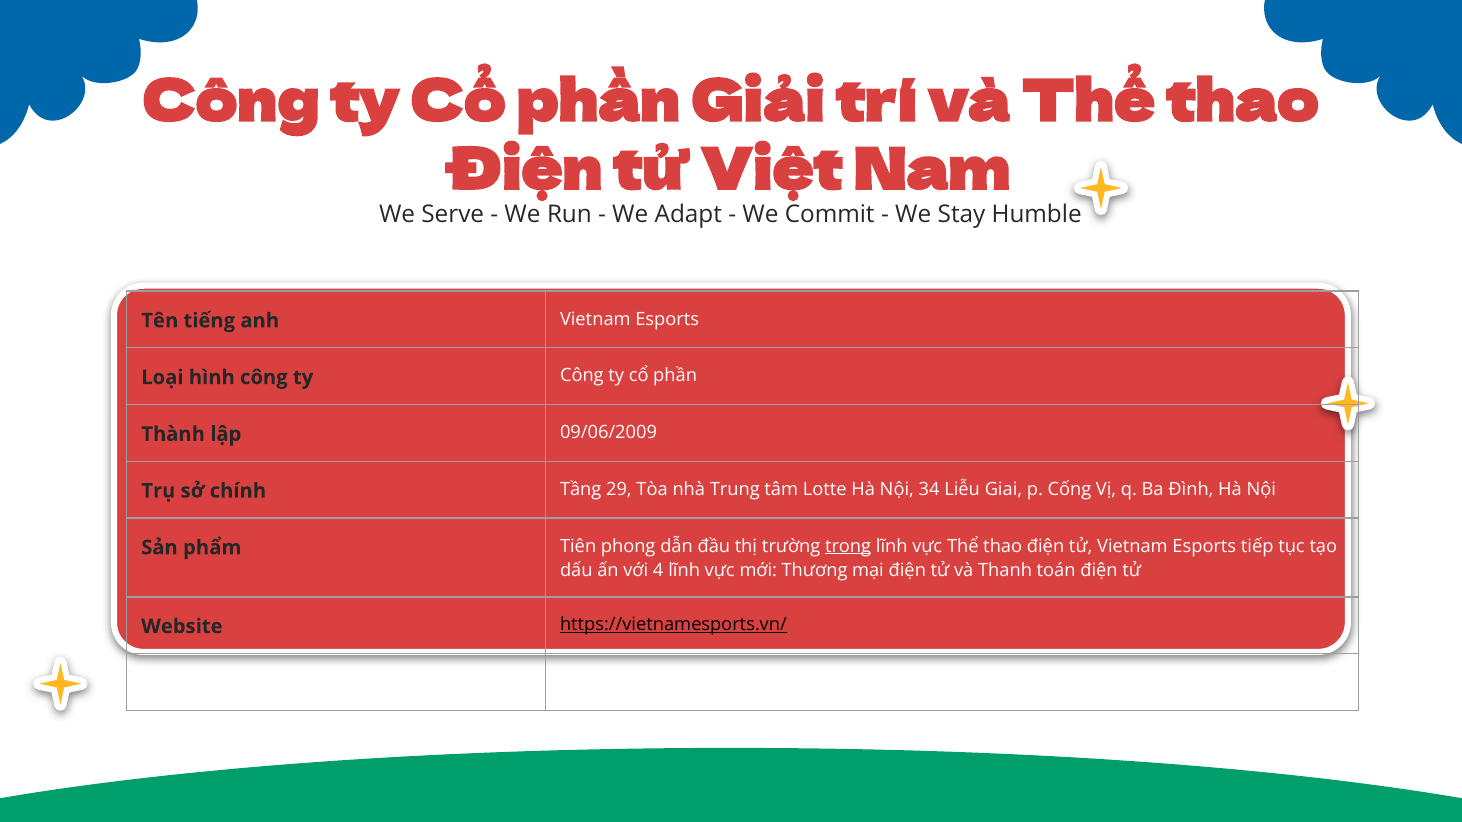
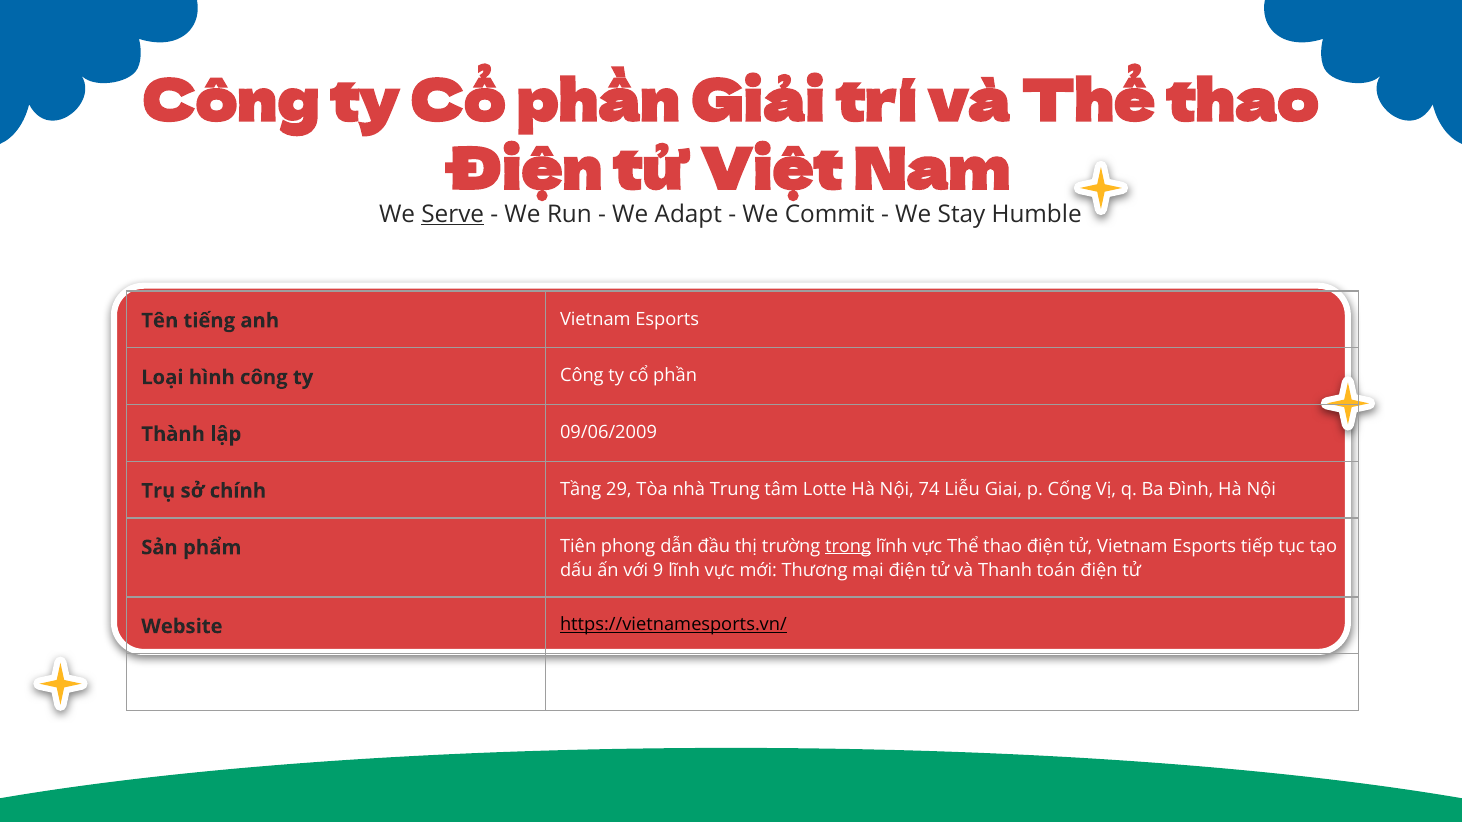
Serve underline: none -> present
34: 34 -> 74
4: 4 -> 9
